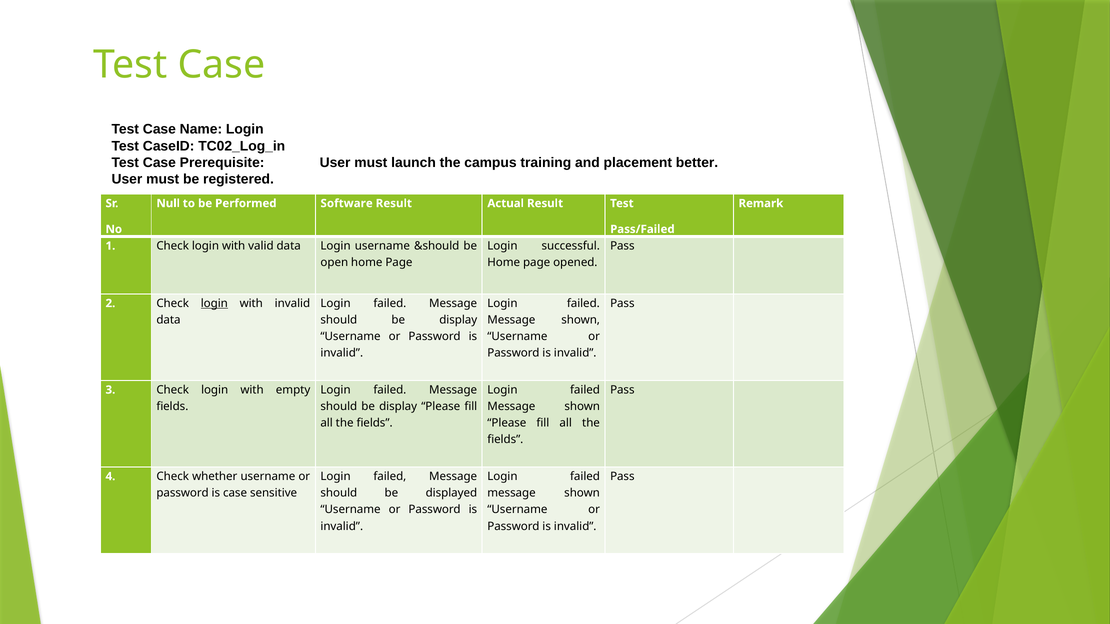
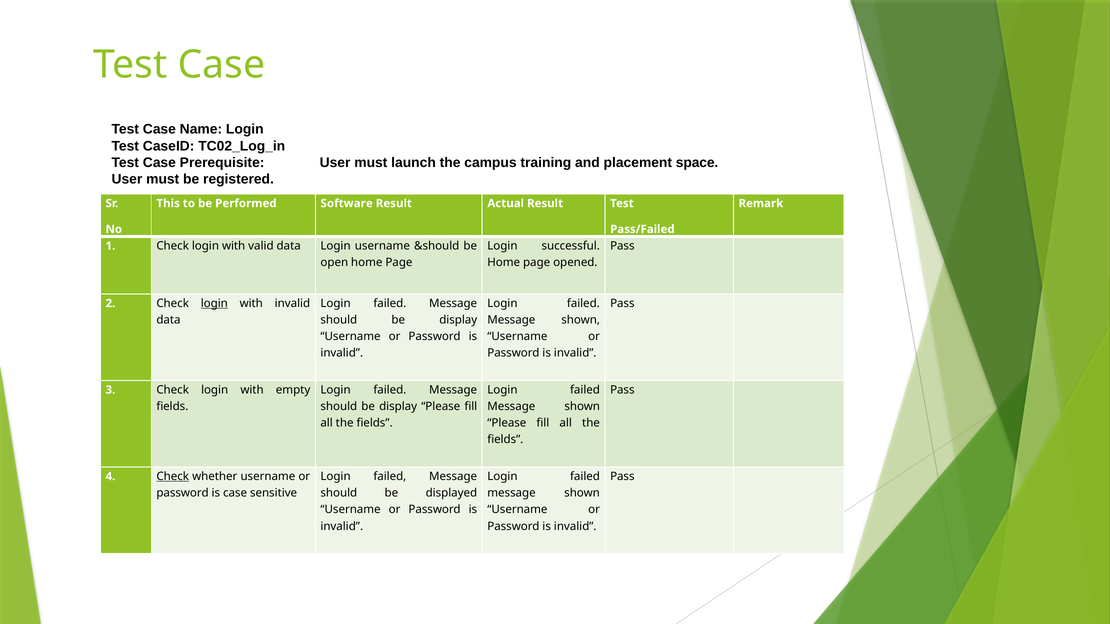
better: better -> space
Null: Null -> This
Check at (173, 477) underline: none -> present
